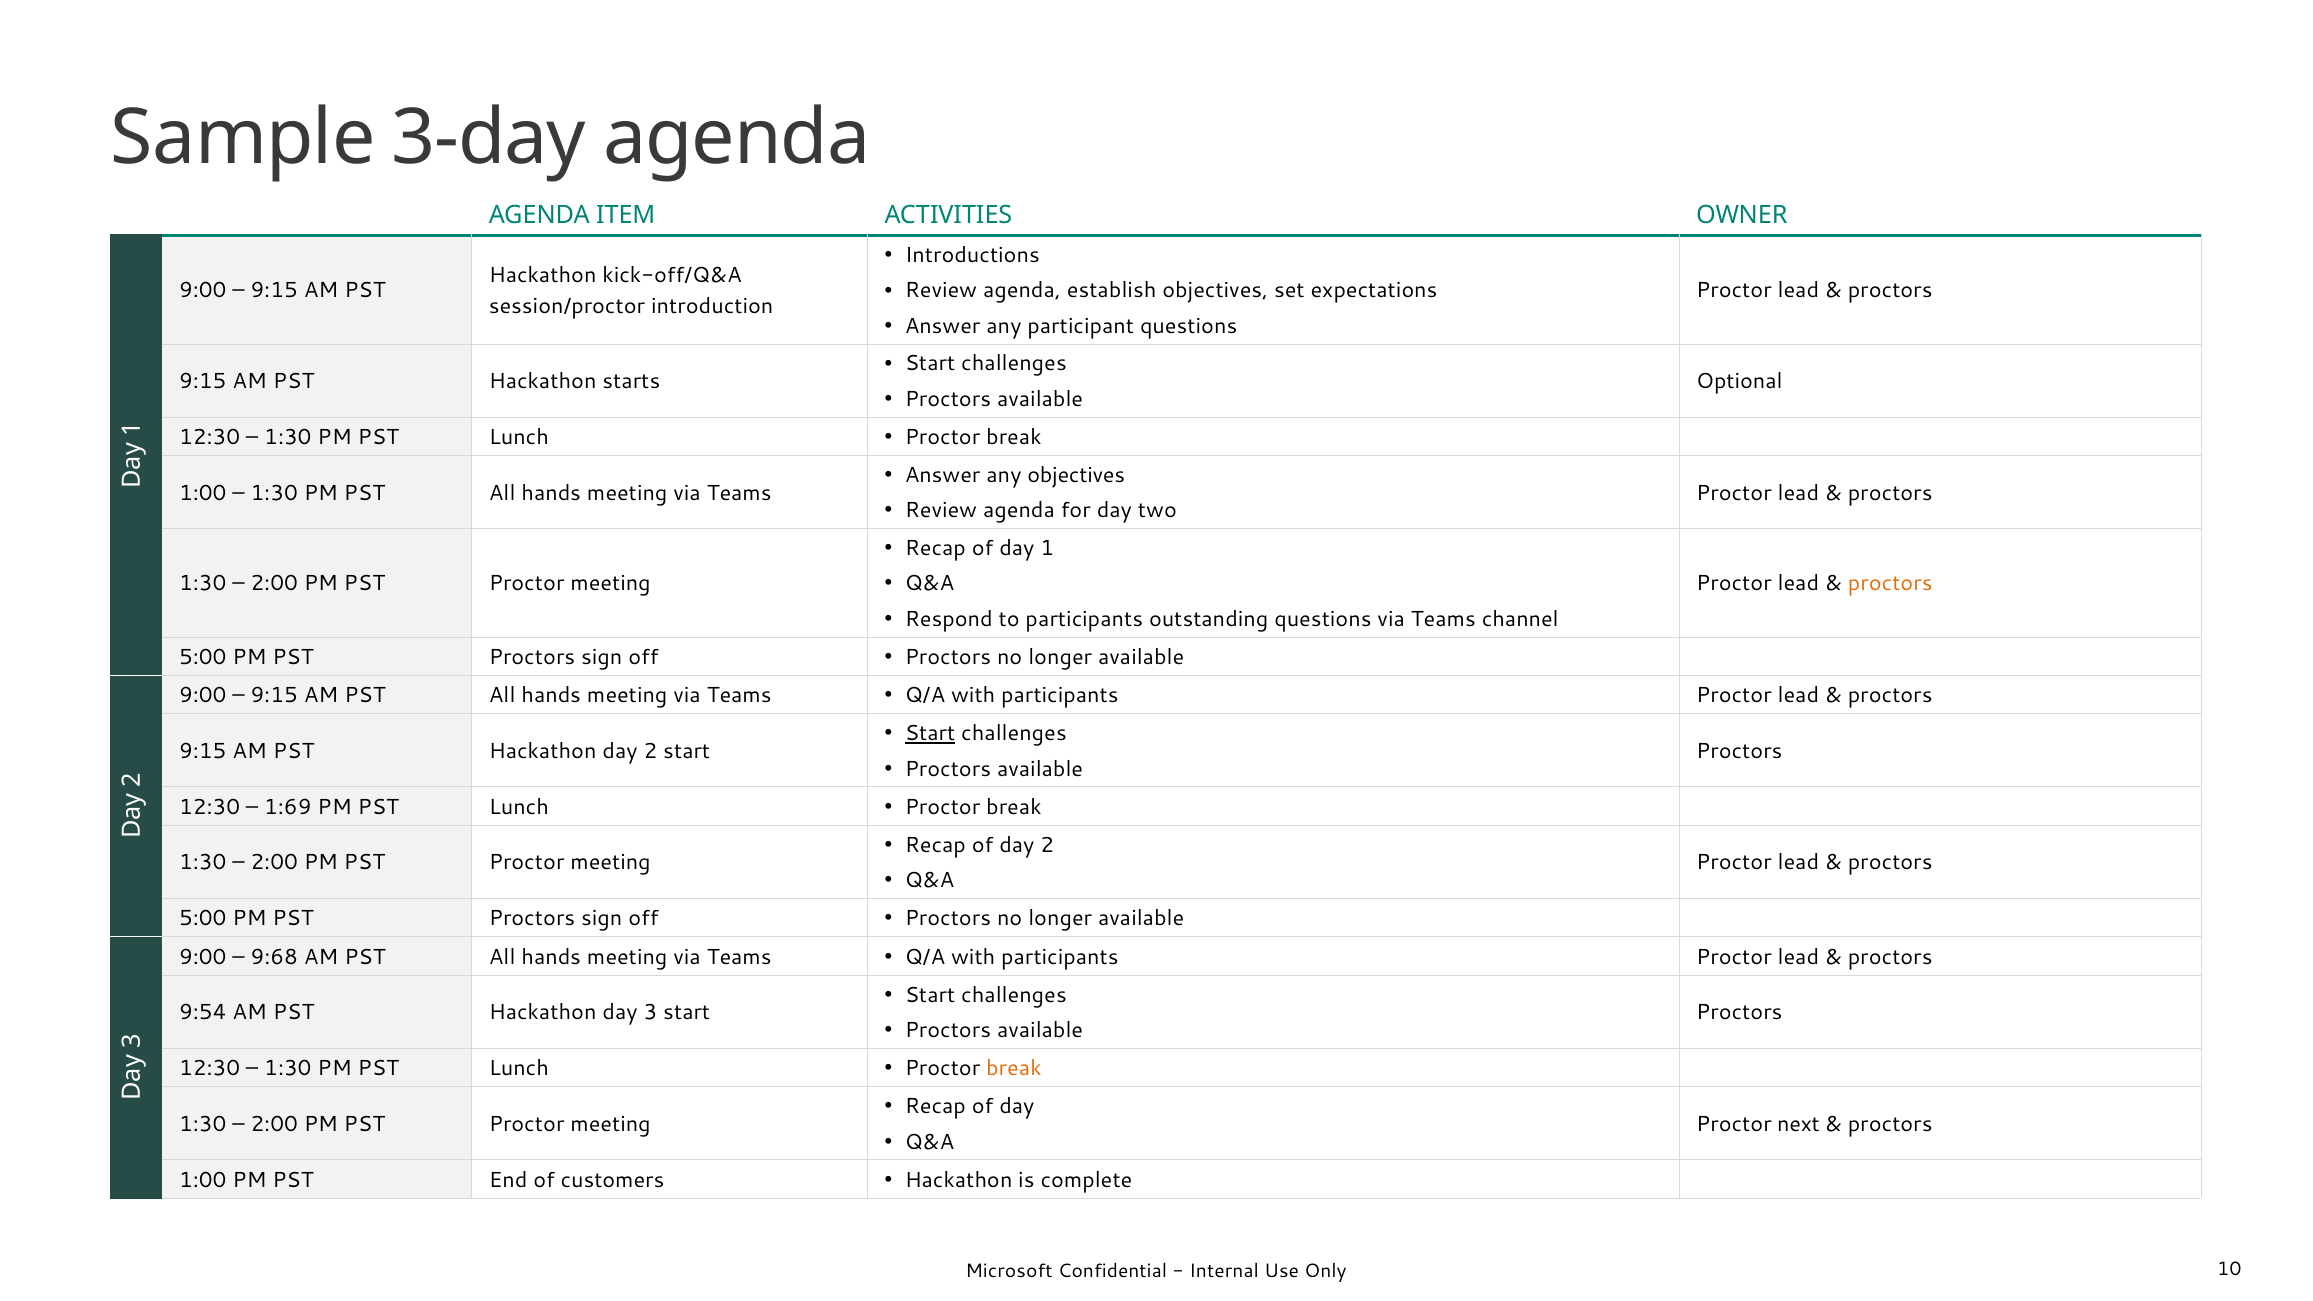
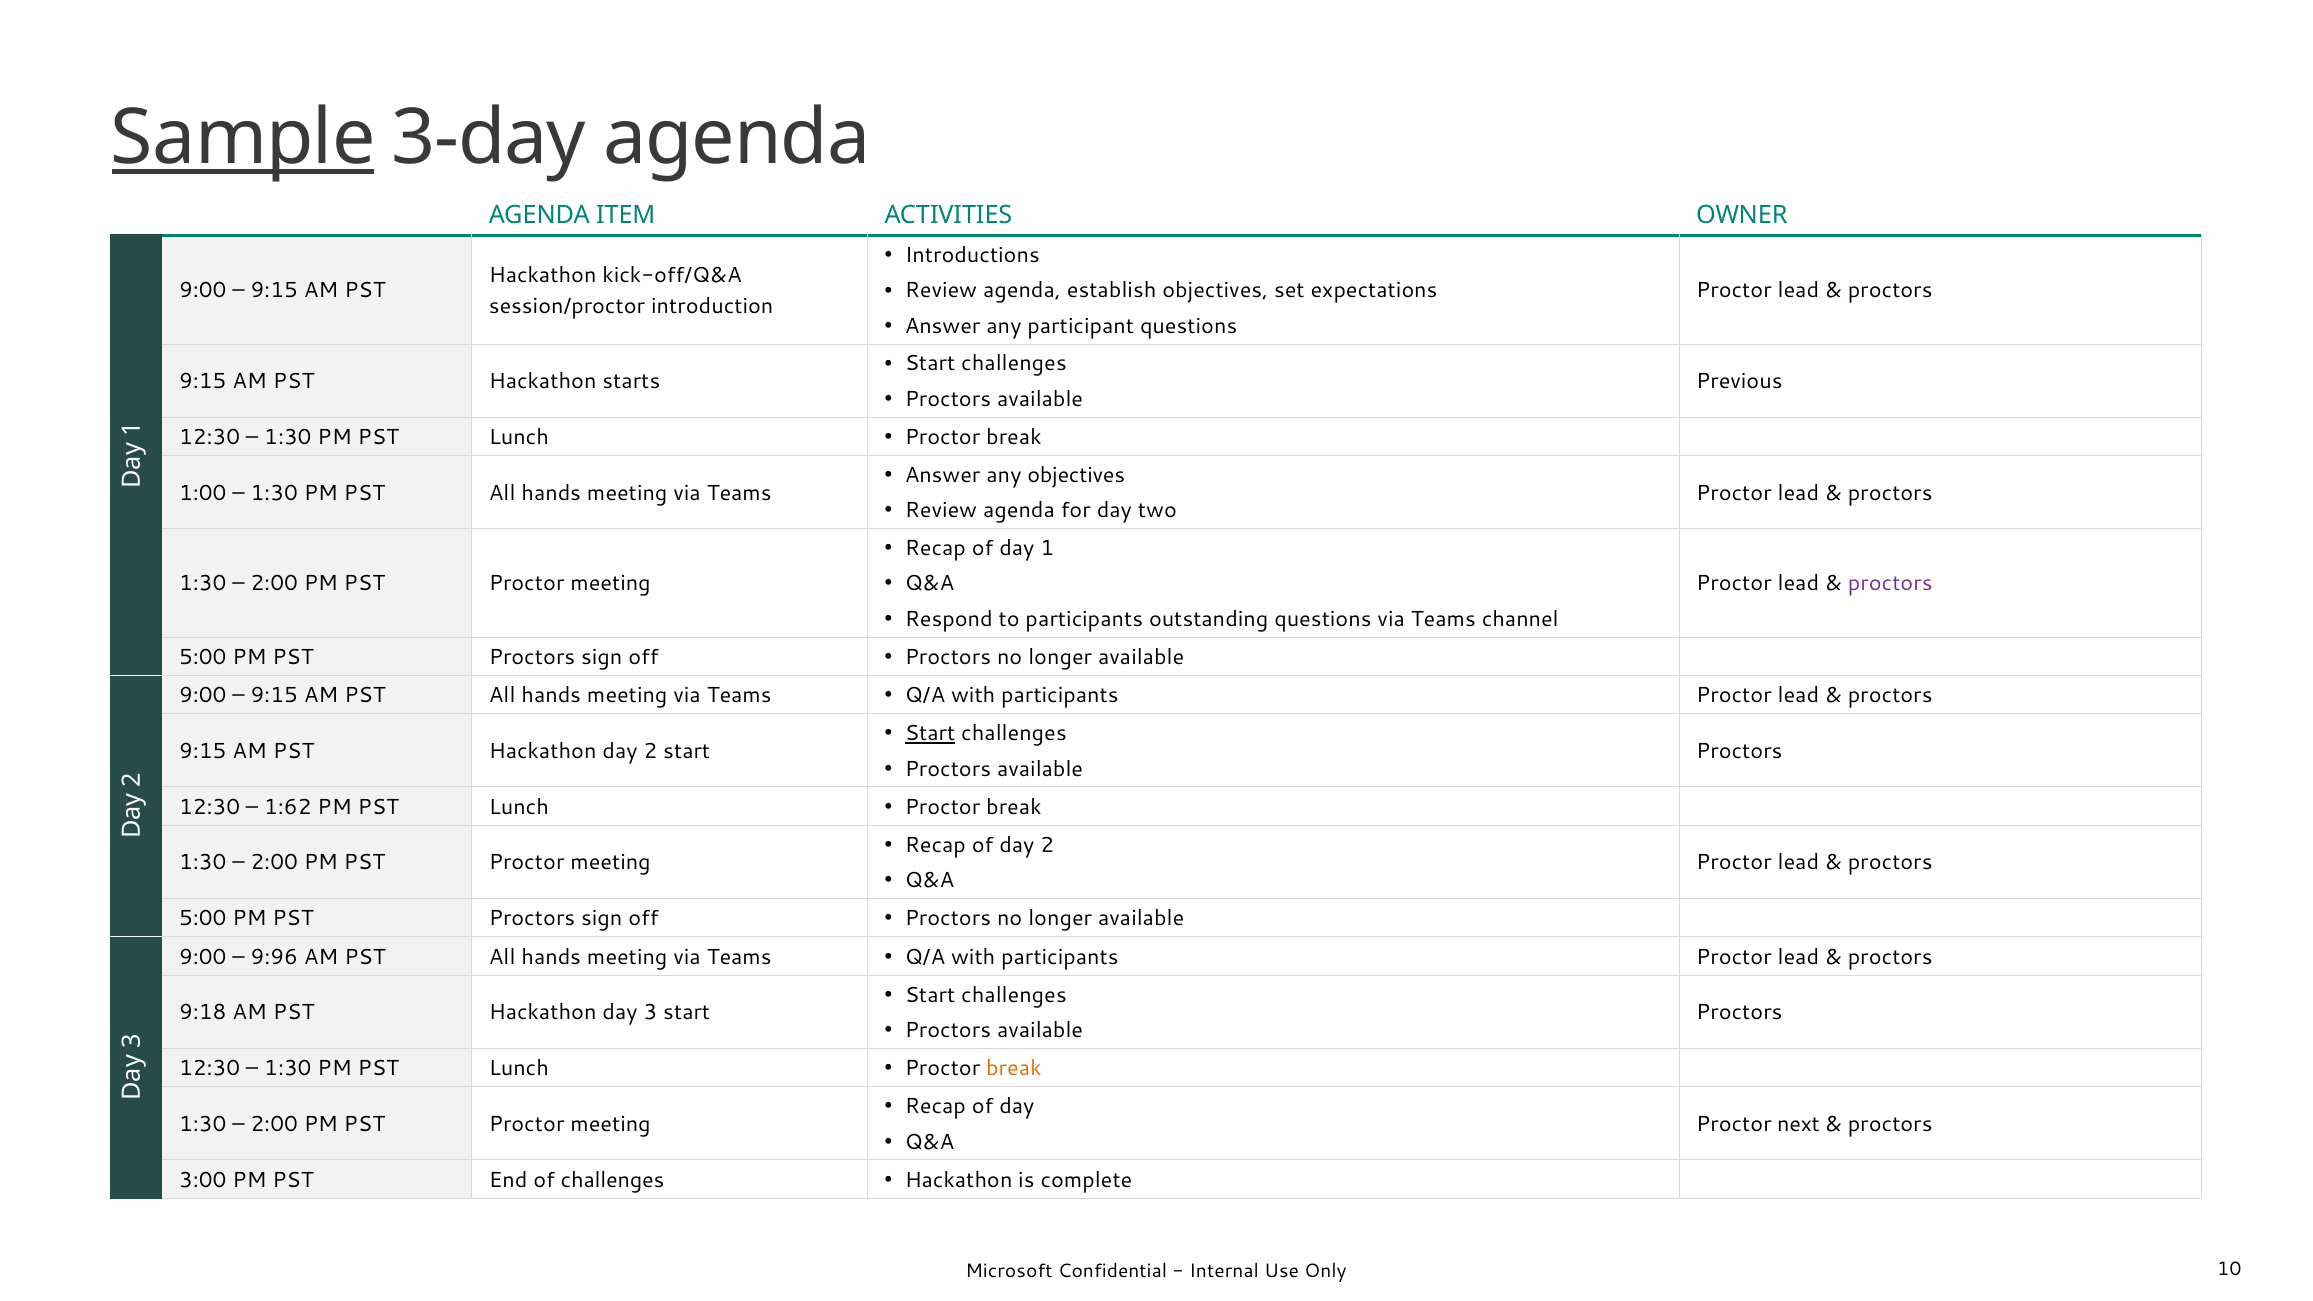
Sample underline: none -> present
Optional: Optional -> Previous
proctors at (1890, 584) colour: orange -> purple
1:69: 1:69 -> 1:62
9:68: 9:68 -> 9:96
9:54: 9:54 -> 9:18
1:00 at (203, 1180): 1:00 -> 3:00
of customers: customers -> challenges
